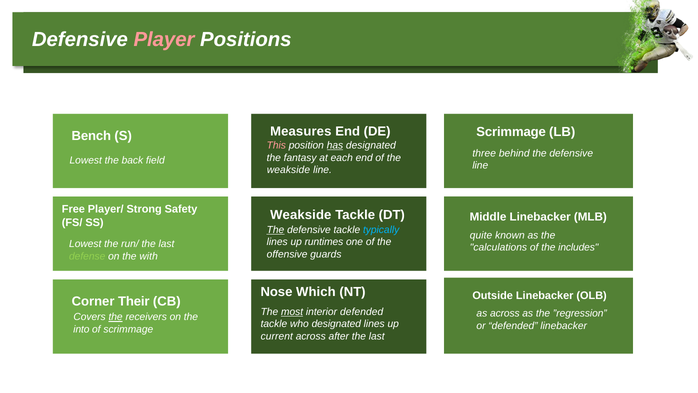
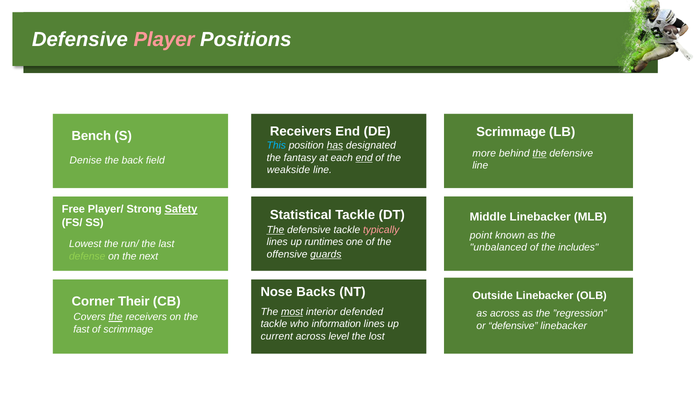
Measures at (301, 131): Measures -> Receivers
This colour: pink -> light blue
three: three -> more
the at (540, 153) underline: none -> present
end at (364, 158) underline: none -> present
Lowest at (86, 160): Lowest -> Denise
Safety underline: none -> present
Weakside at (301, 215): Weakside -> Statistical
typically colour: light blue -> pink
quite: quite -> point
calculations: calculations -> unbalanced
guards underline: none -> present
with: with -> next
Which: Which -> Backs
who designated: designated -> information
or defended: defended -> defensive
into: into -> fast
after: after -> level
last at (377, 336): last -> lost
